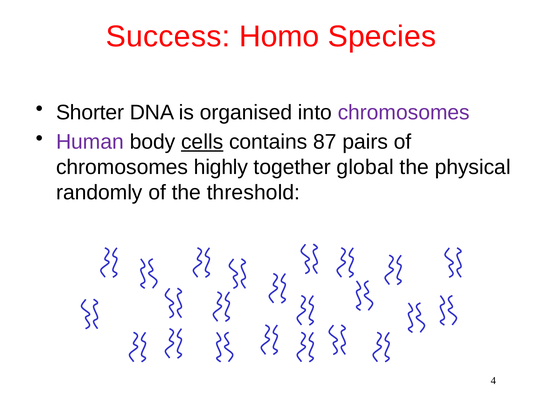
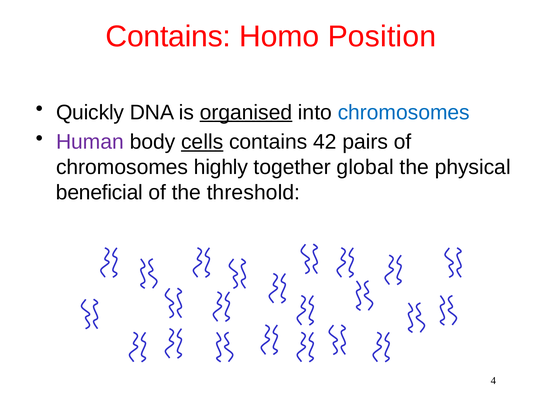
Success at (168, 36): Success -> Contains
Species: Species -> Position
Shorter: Shorter -> Quickly
organised underline: none -> present
chromosomes at (404, 112) colour: purple -> blue
87: 87 -> 42
randomly: randomly -> beneficial
